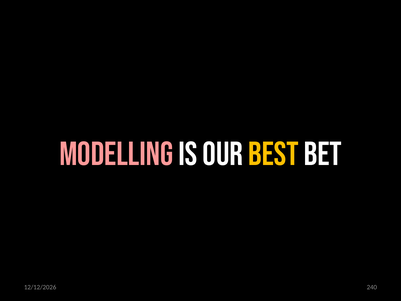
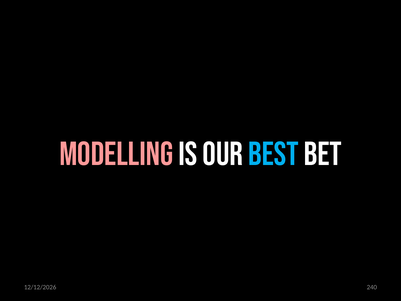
BEST colour: yellow -> light blue
